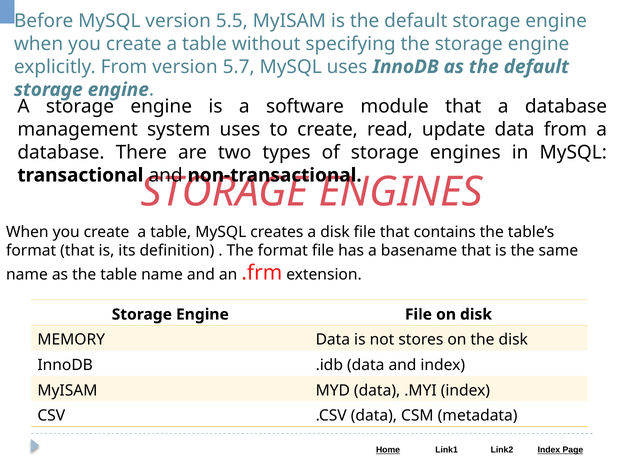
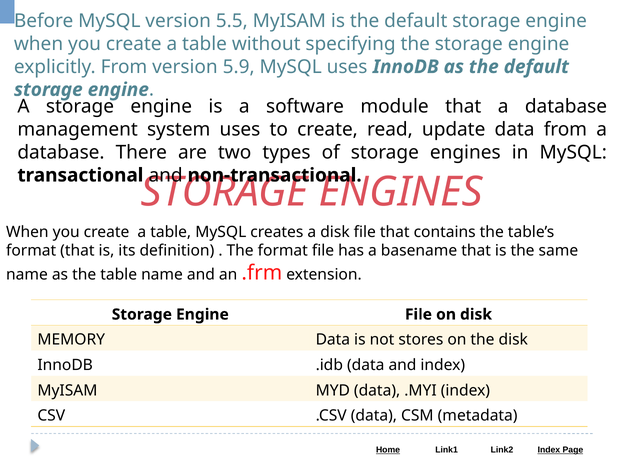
5.7: 5.7 -> 5.9
